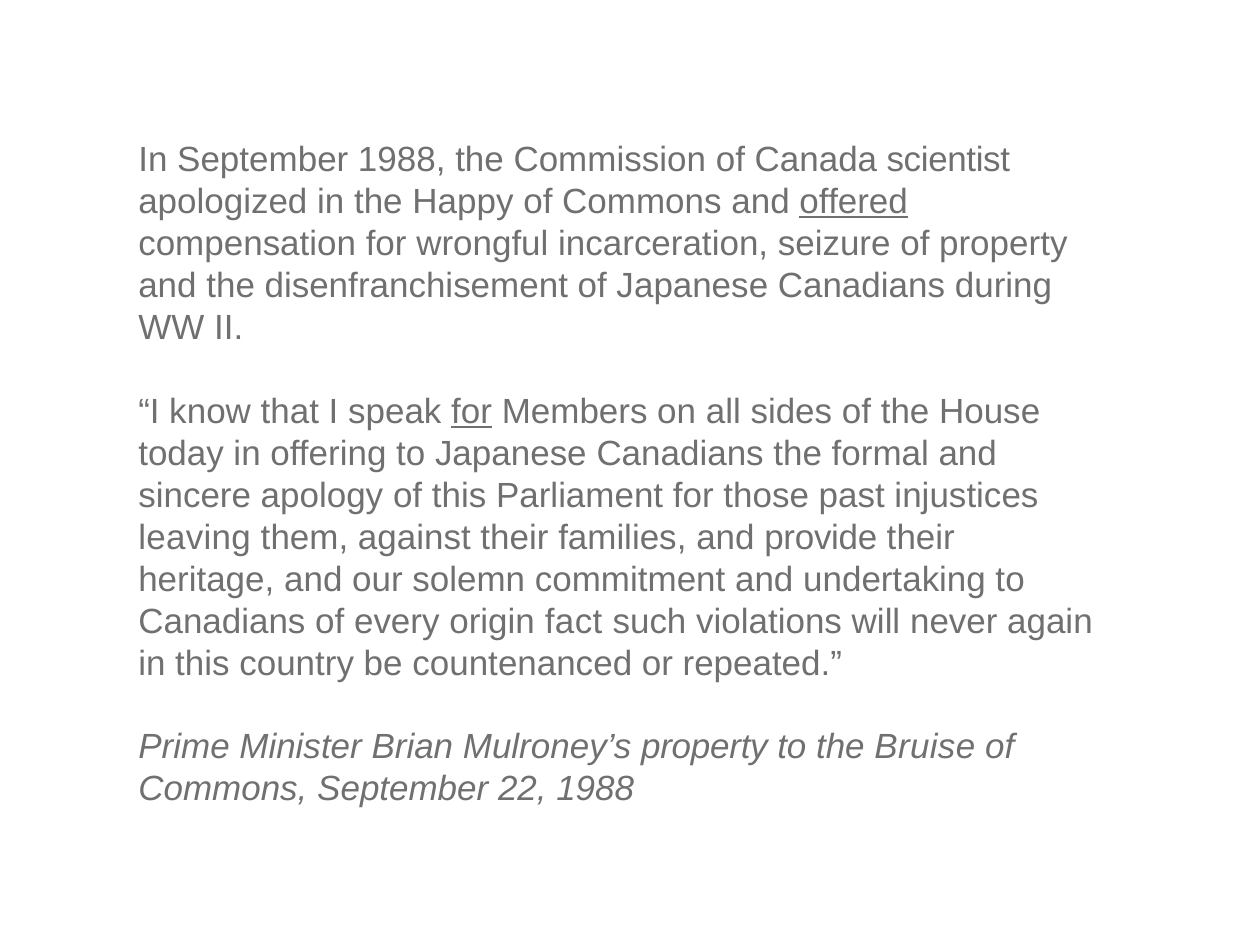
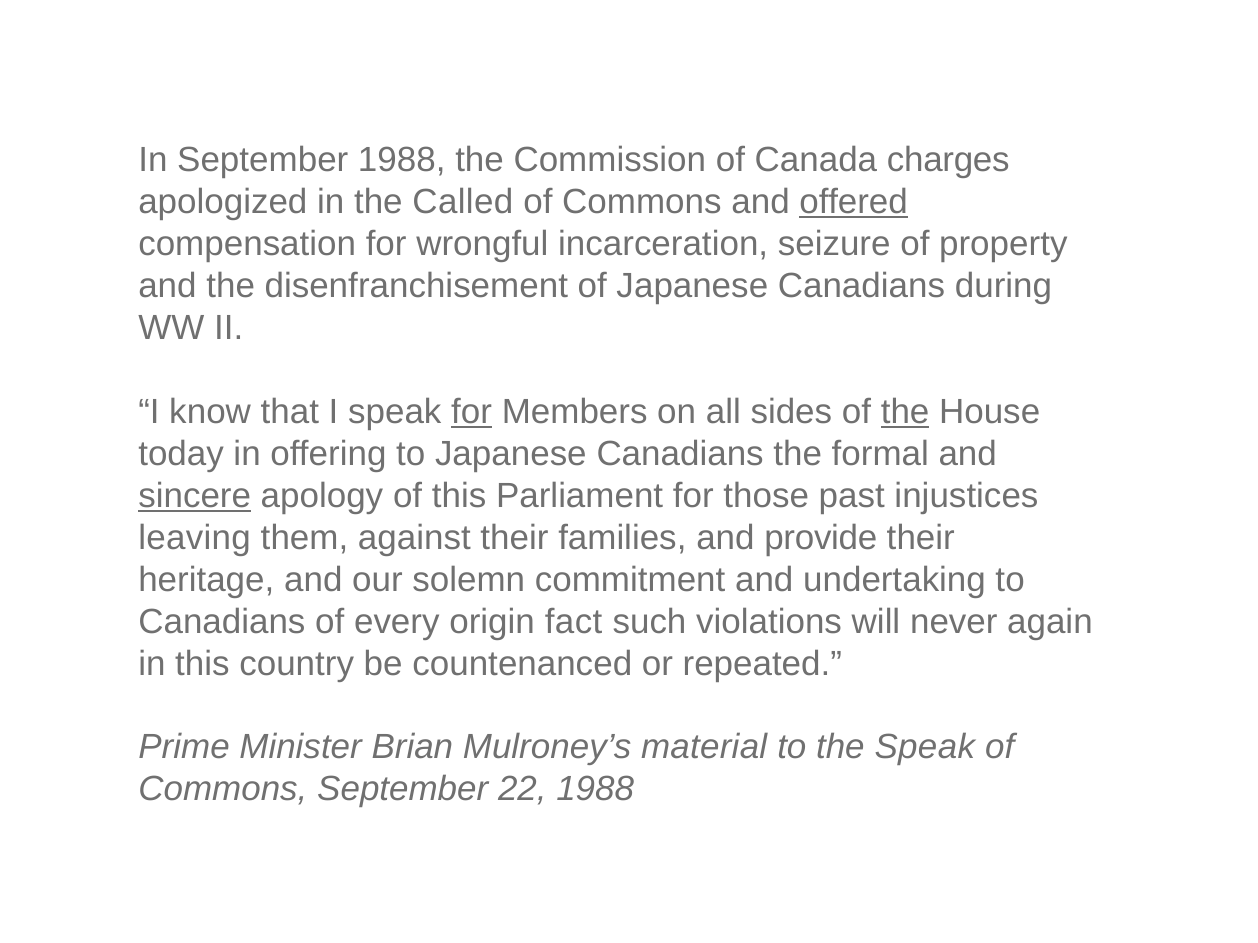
scientist: scientist -> charges
Happy: Happy -> Called
the at (905, 412) underline: none -> present
sincere underline: none -> present
Mulroney’s property: property -> material
the Bruise: Bruise -> Speak
